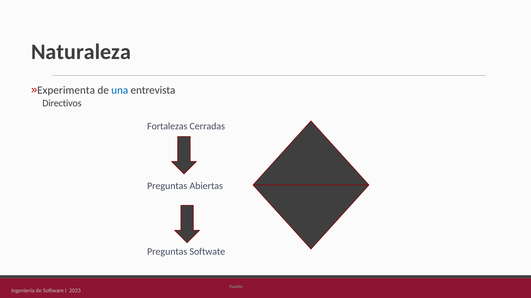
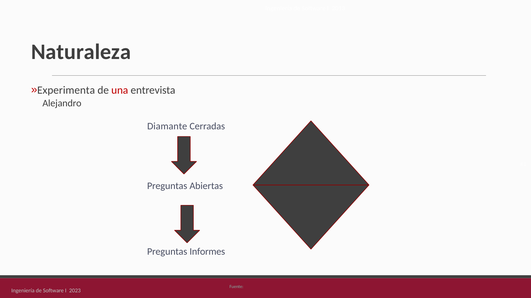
una colour: blue -> red
Directivos: Directivos -> Alejandro
Fortalezas: Fortalezas -> Diamante
Softwate: Softwate -> Informes
